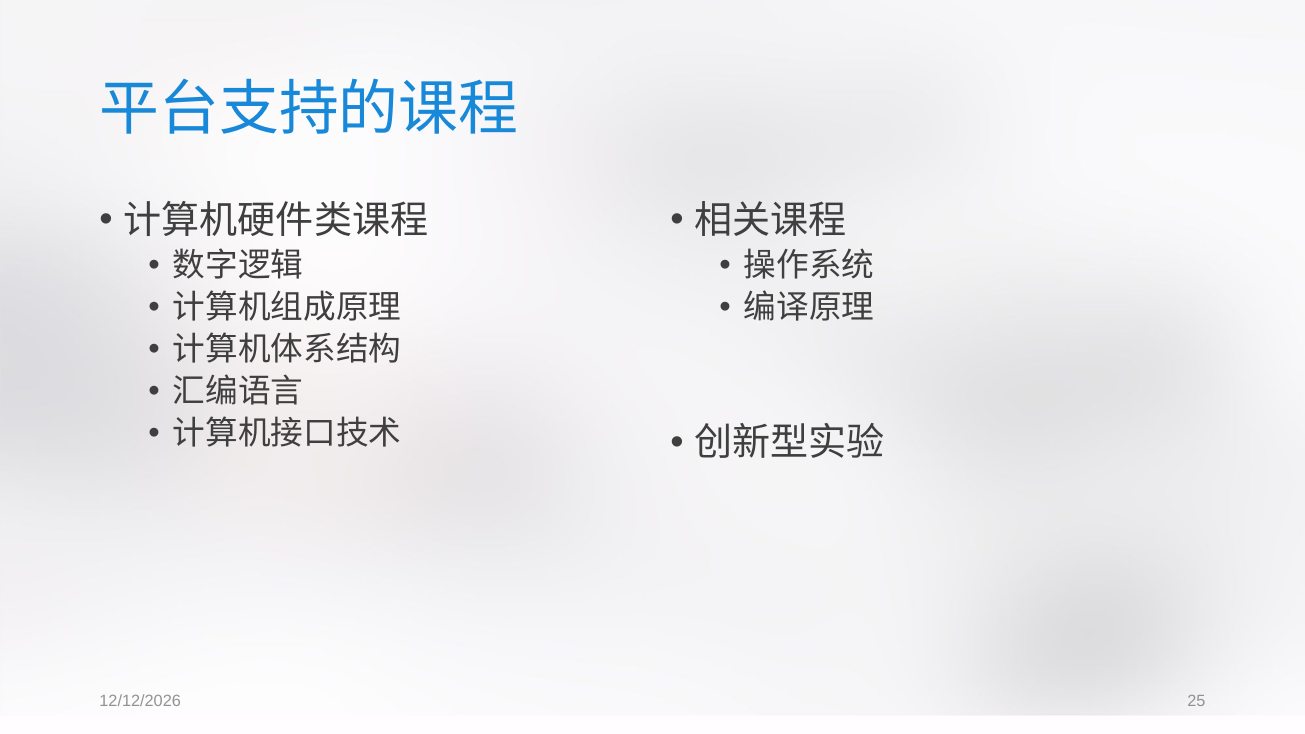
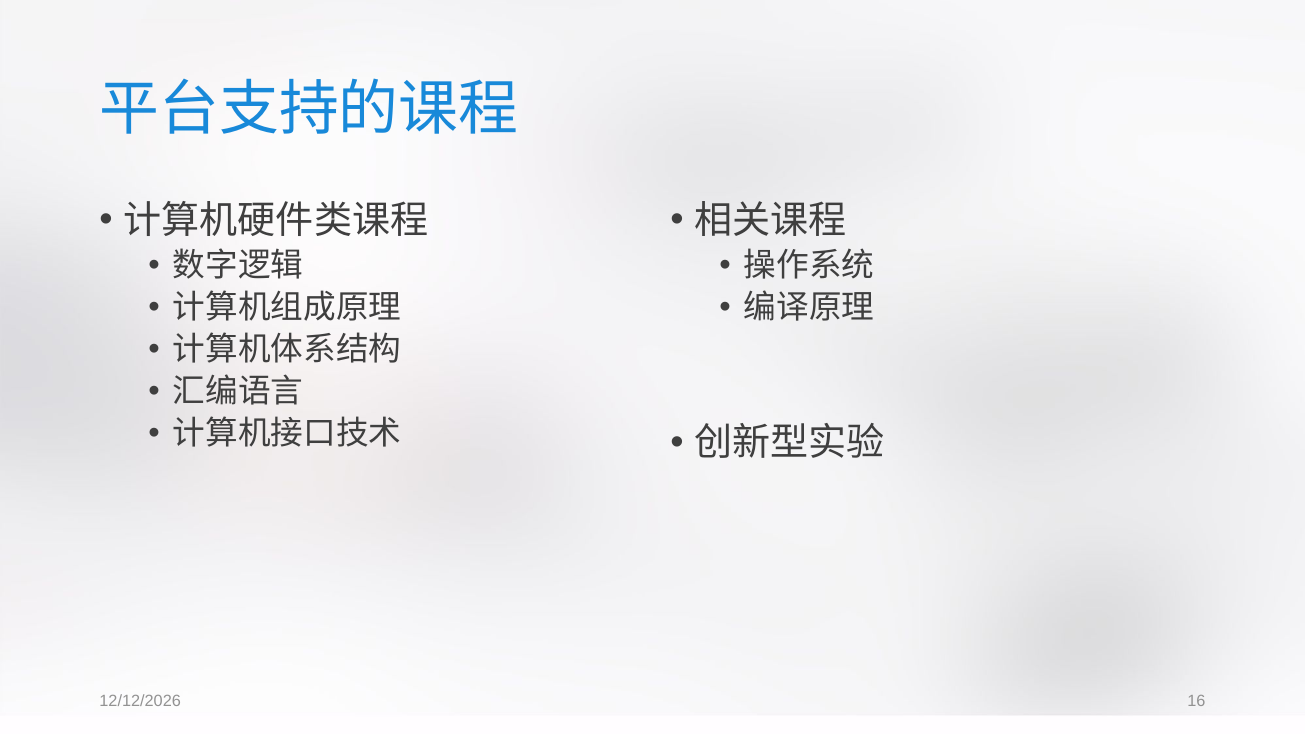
25: 25 -> 16
